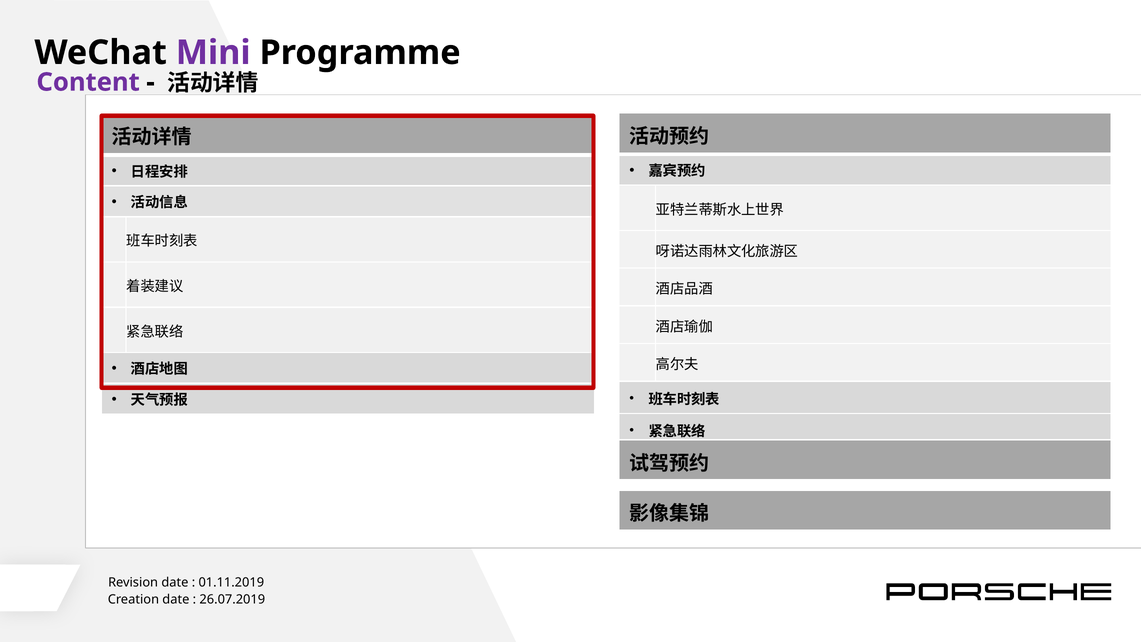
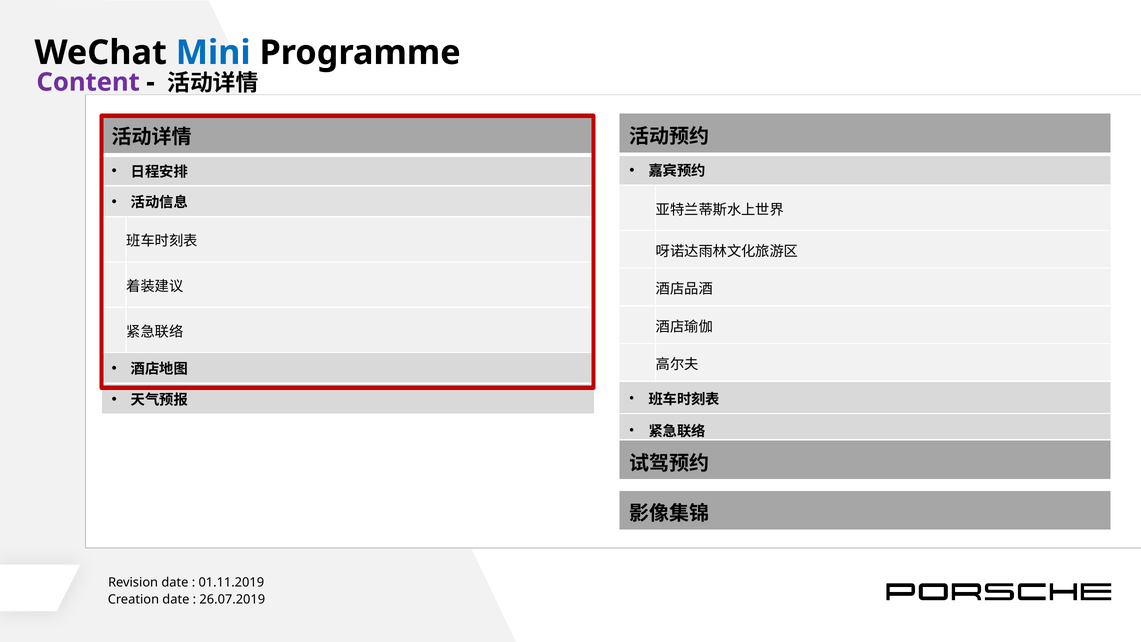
Mini colour: purple -> blue
